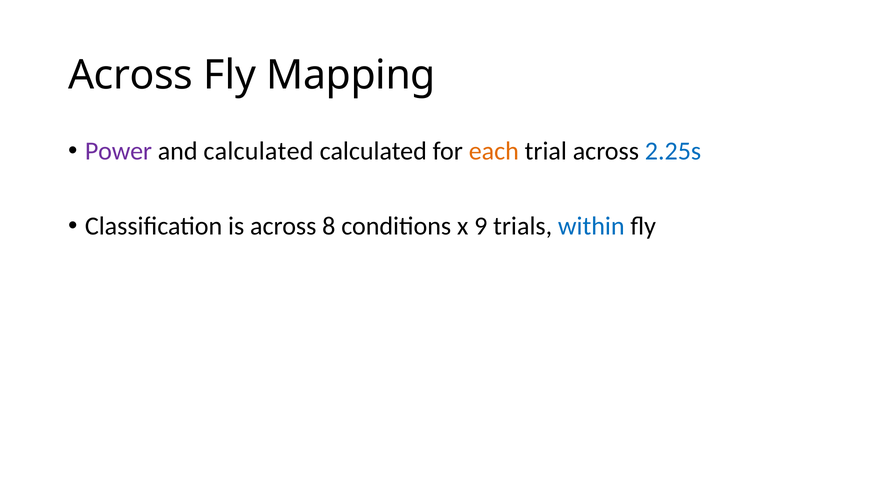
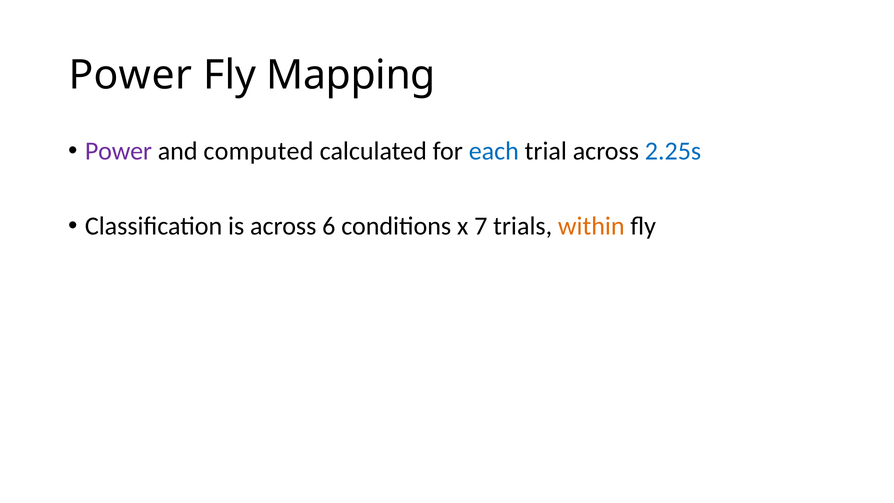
Across at (131, 75): Across -> Power
and calculated: calculated -> computed
each colour: orange -> blue
8: 8 -> 6
9: 9 -> 7
within colour: blue -> orange
